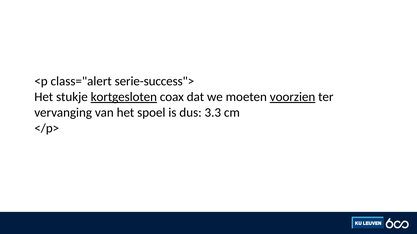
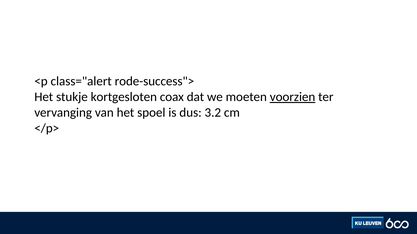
serie-success">: serie-success"> -> rode-success">
kortgesloten underline: present -> none
3.3: 3.3 -> 3.2
